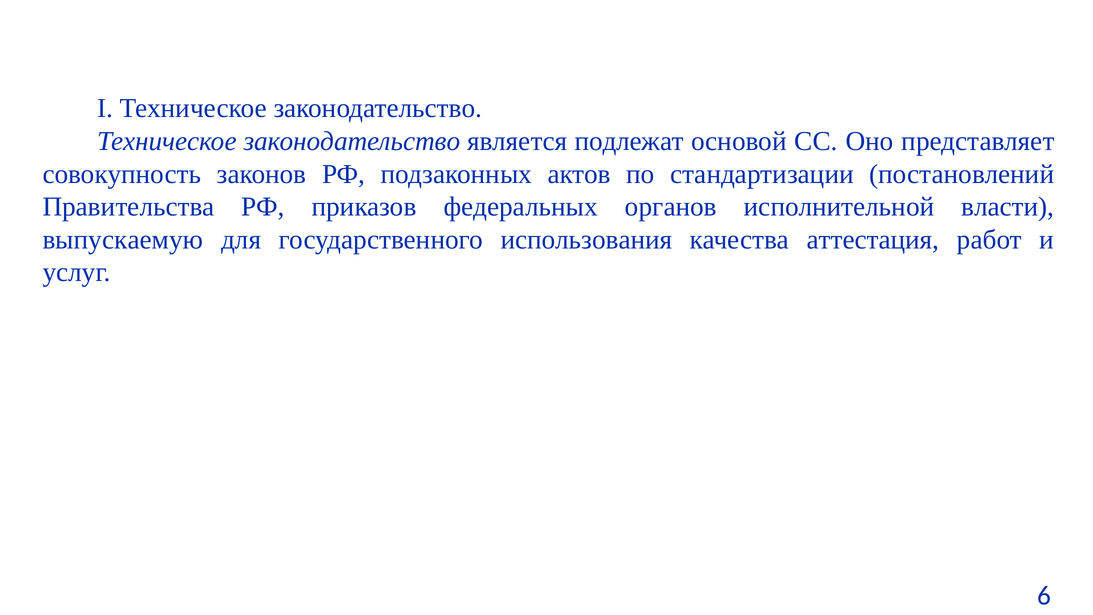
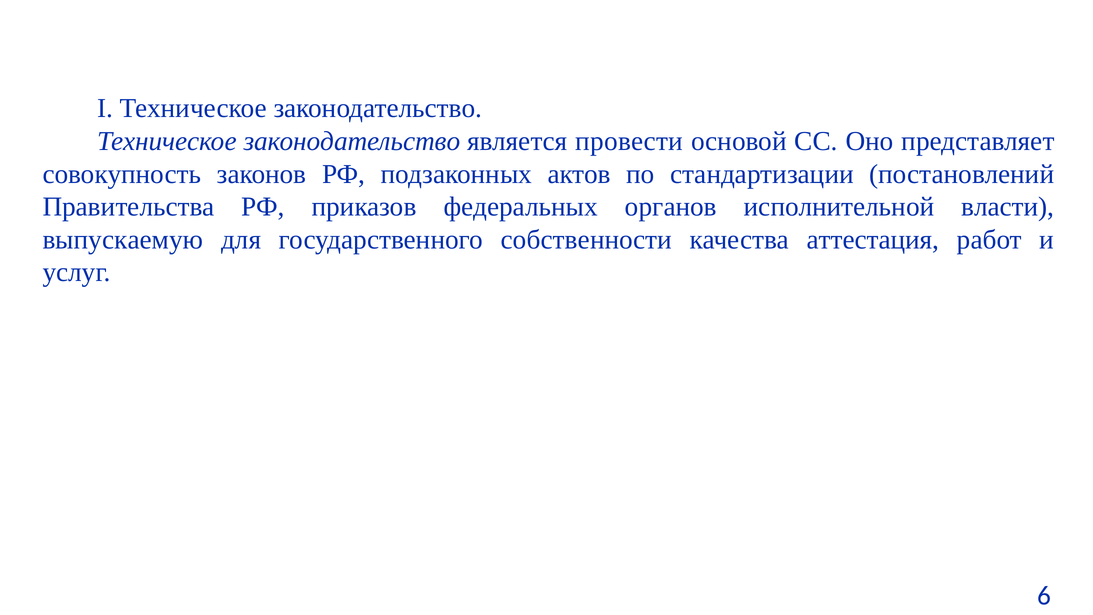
подлежат: подлежат -> провести
использования: использования -> собственности
